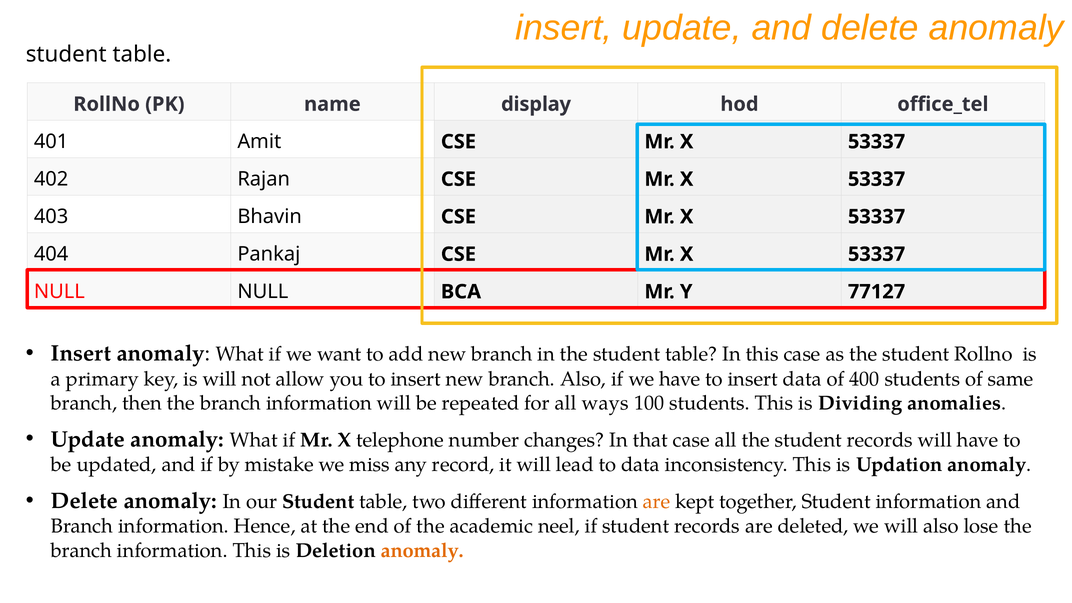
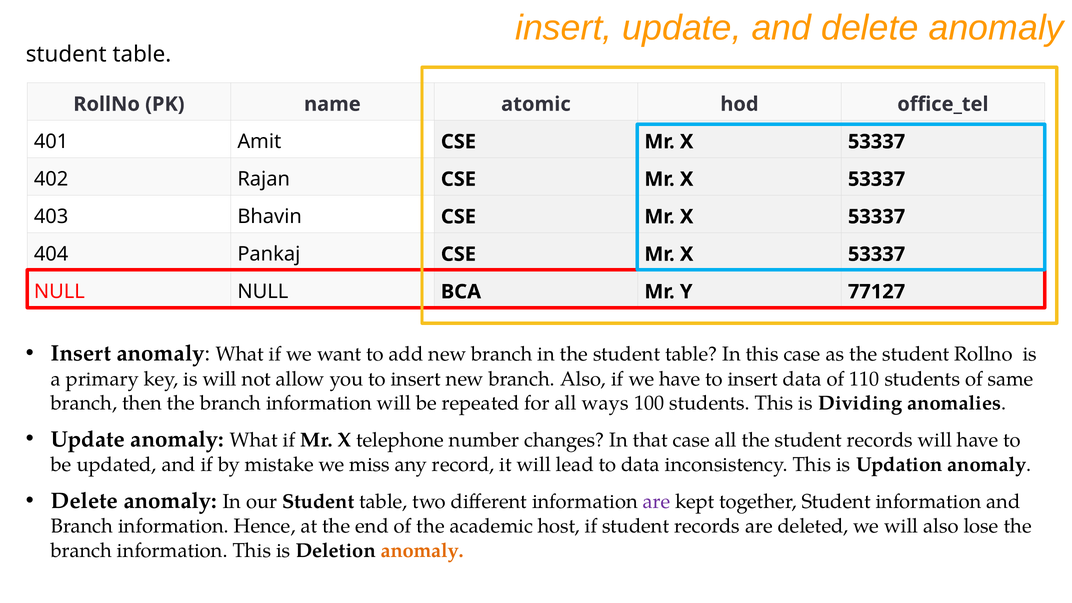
display: display -> atomic
400: 400 -> 110
are at (657, 502) colour: orange -> purple
neel: neel -> host
